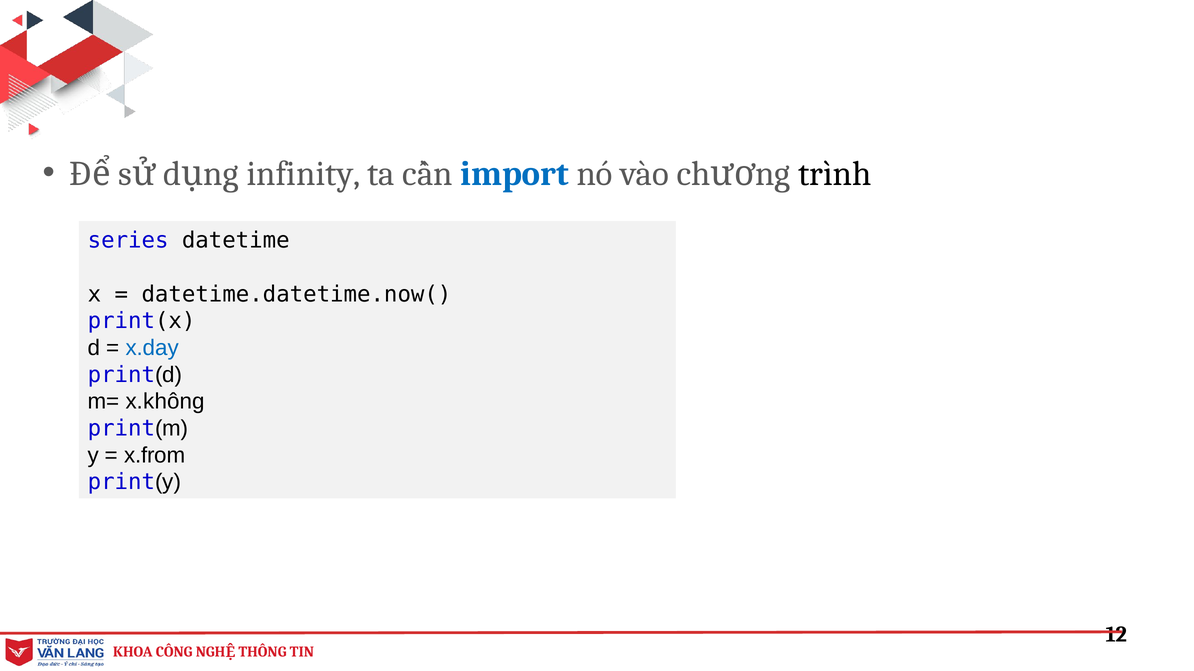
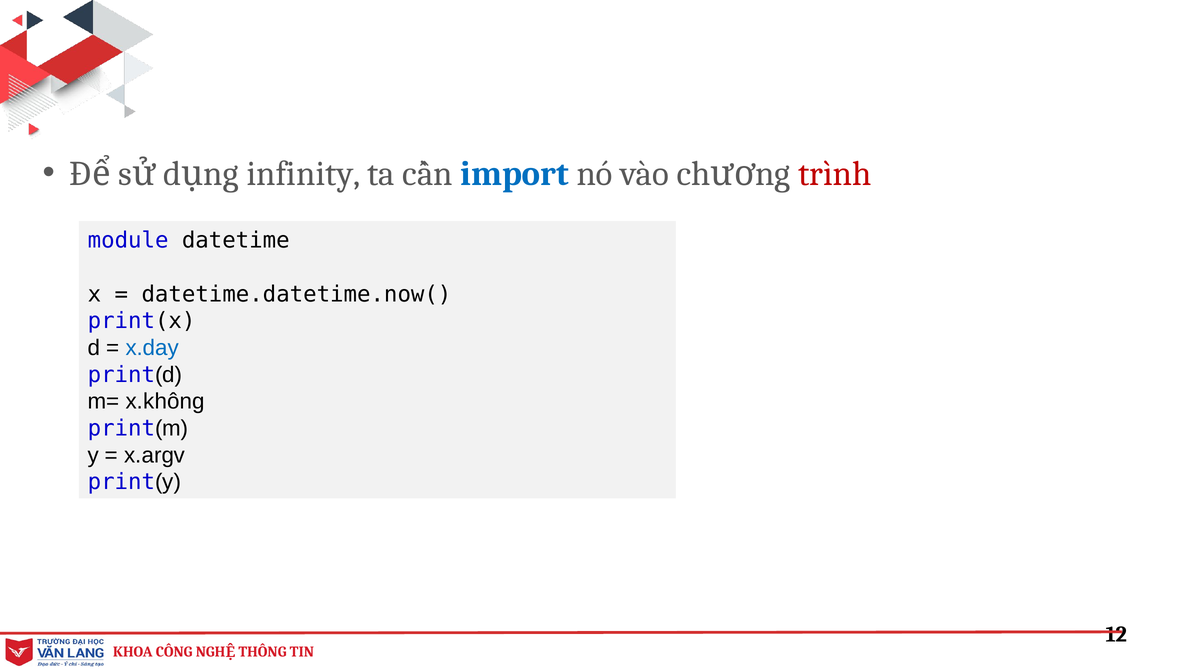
trình colour: black -> red
series: series -> module
x.from: x.from -> x.argv
